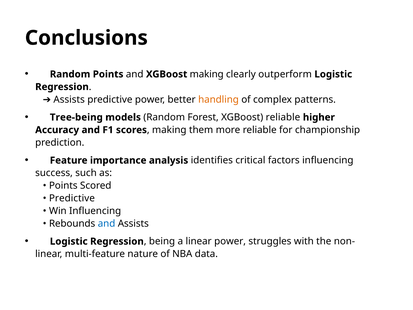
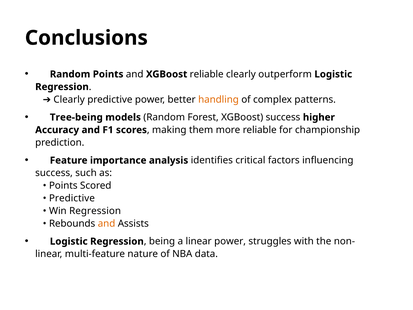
XGBoost making: making -> reliable
Assists at (69, 99): Assists -> Clearly
XGBoost reliable: reliable -> success
Win Influencing: Influencing -> Regression
and at (107, 223) colour: blue -> orange
